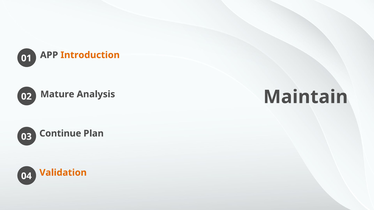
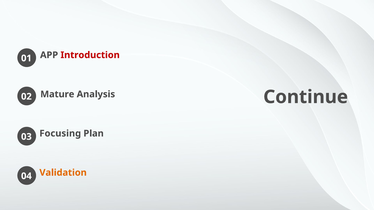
Introduction colour: orange -> red
Maintain: Maintain -> Continue
Continue: Continue -> Focusing
